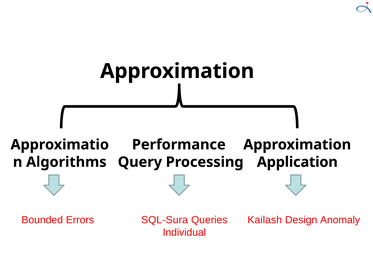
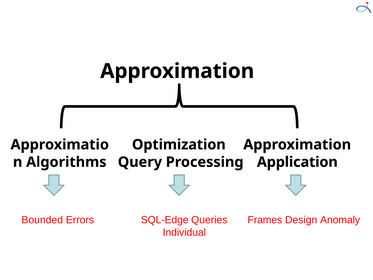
Performance: Performance -> Optimization
SQL-Sura: SQL-Sura -> SQL-Edge
Kailash: Kailash -> Frames
